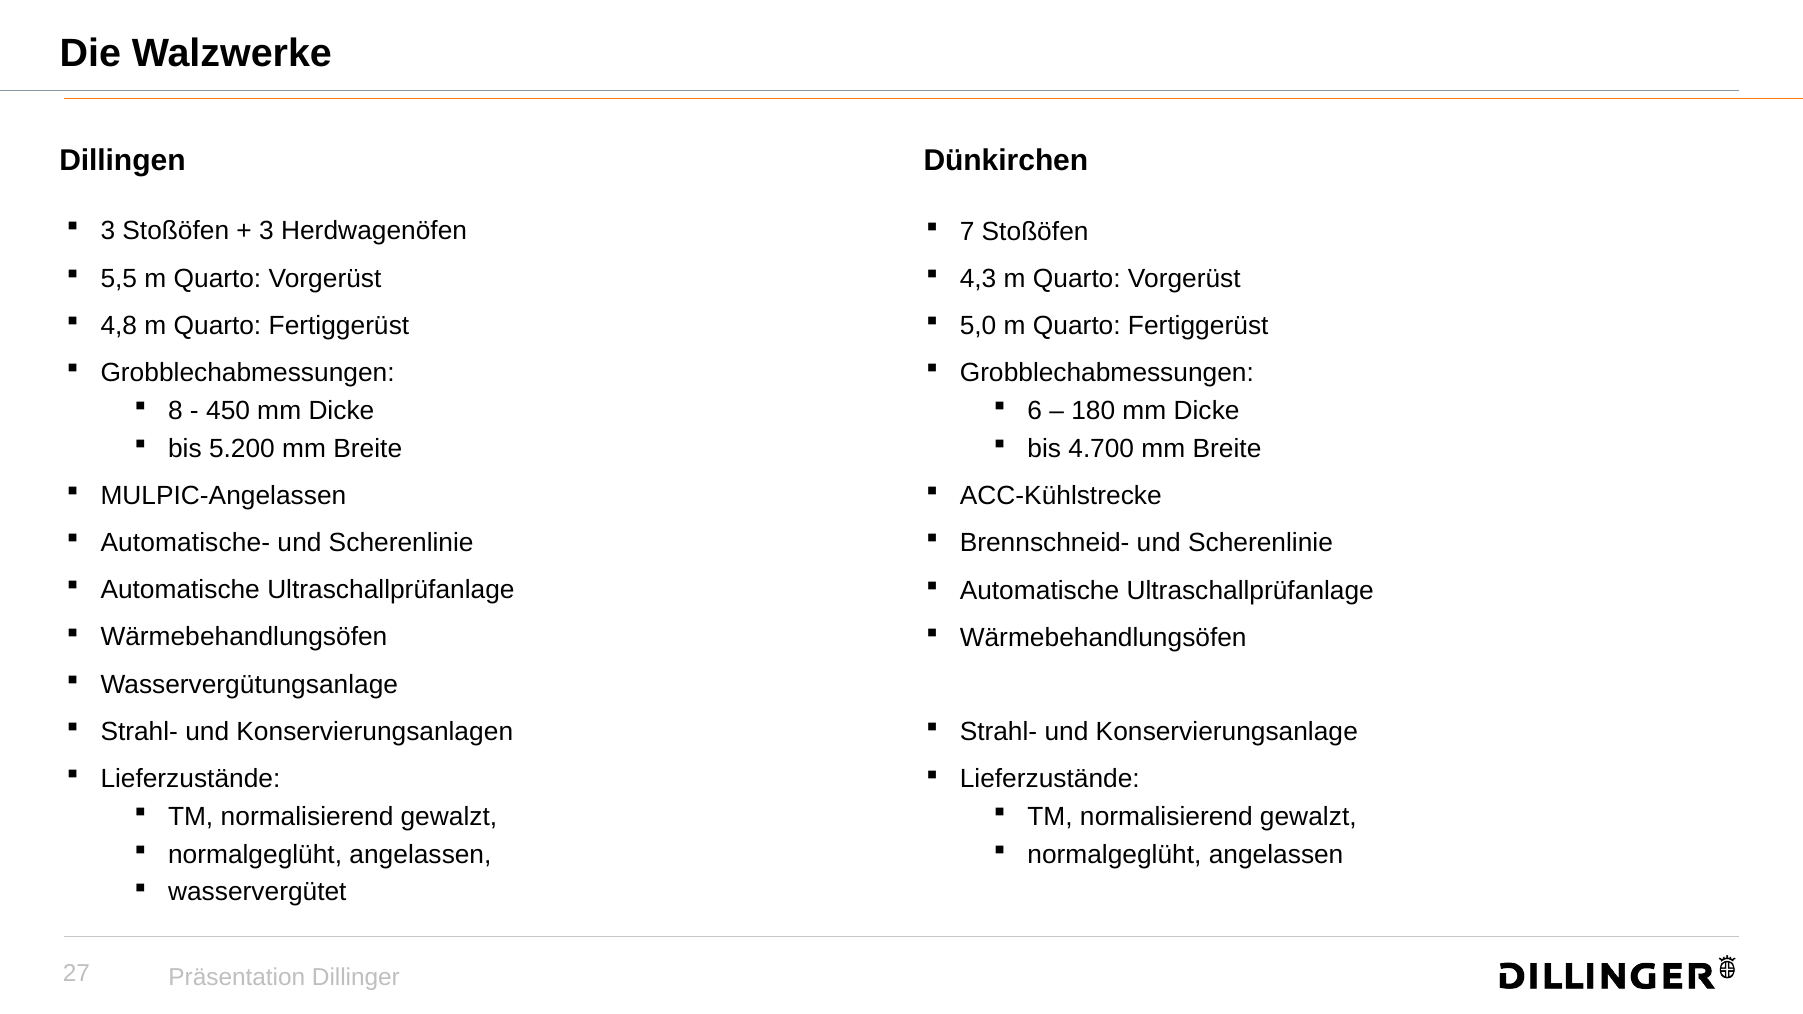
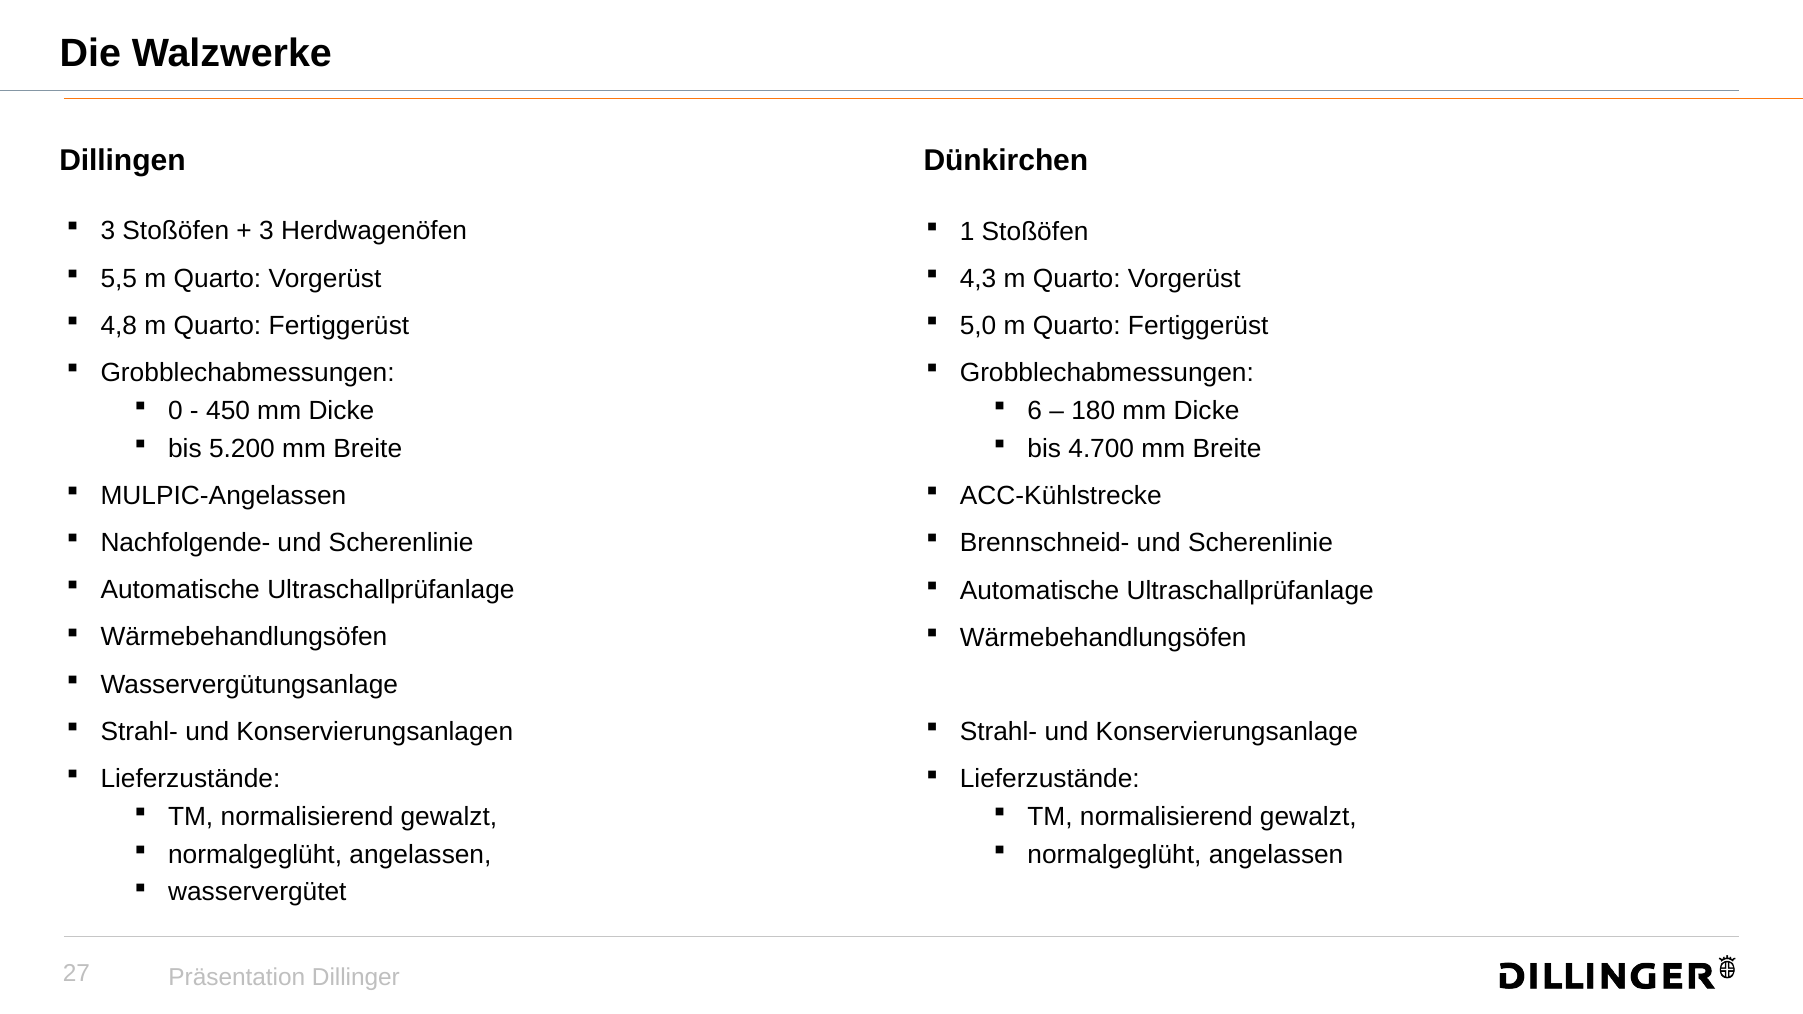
7: 7 -> 1
8: 8 -> 0
Automatische-: Automatische- -> Nachfolgende-
